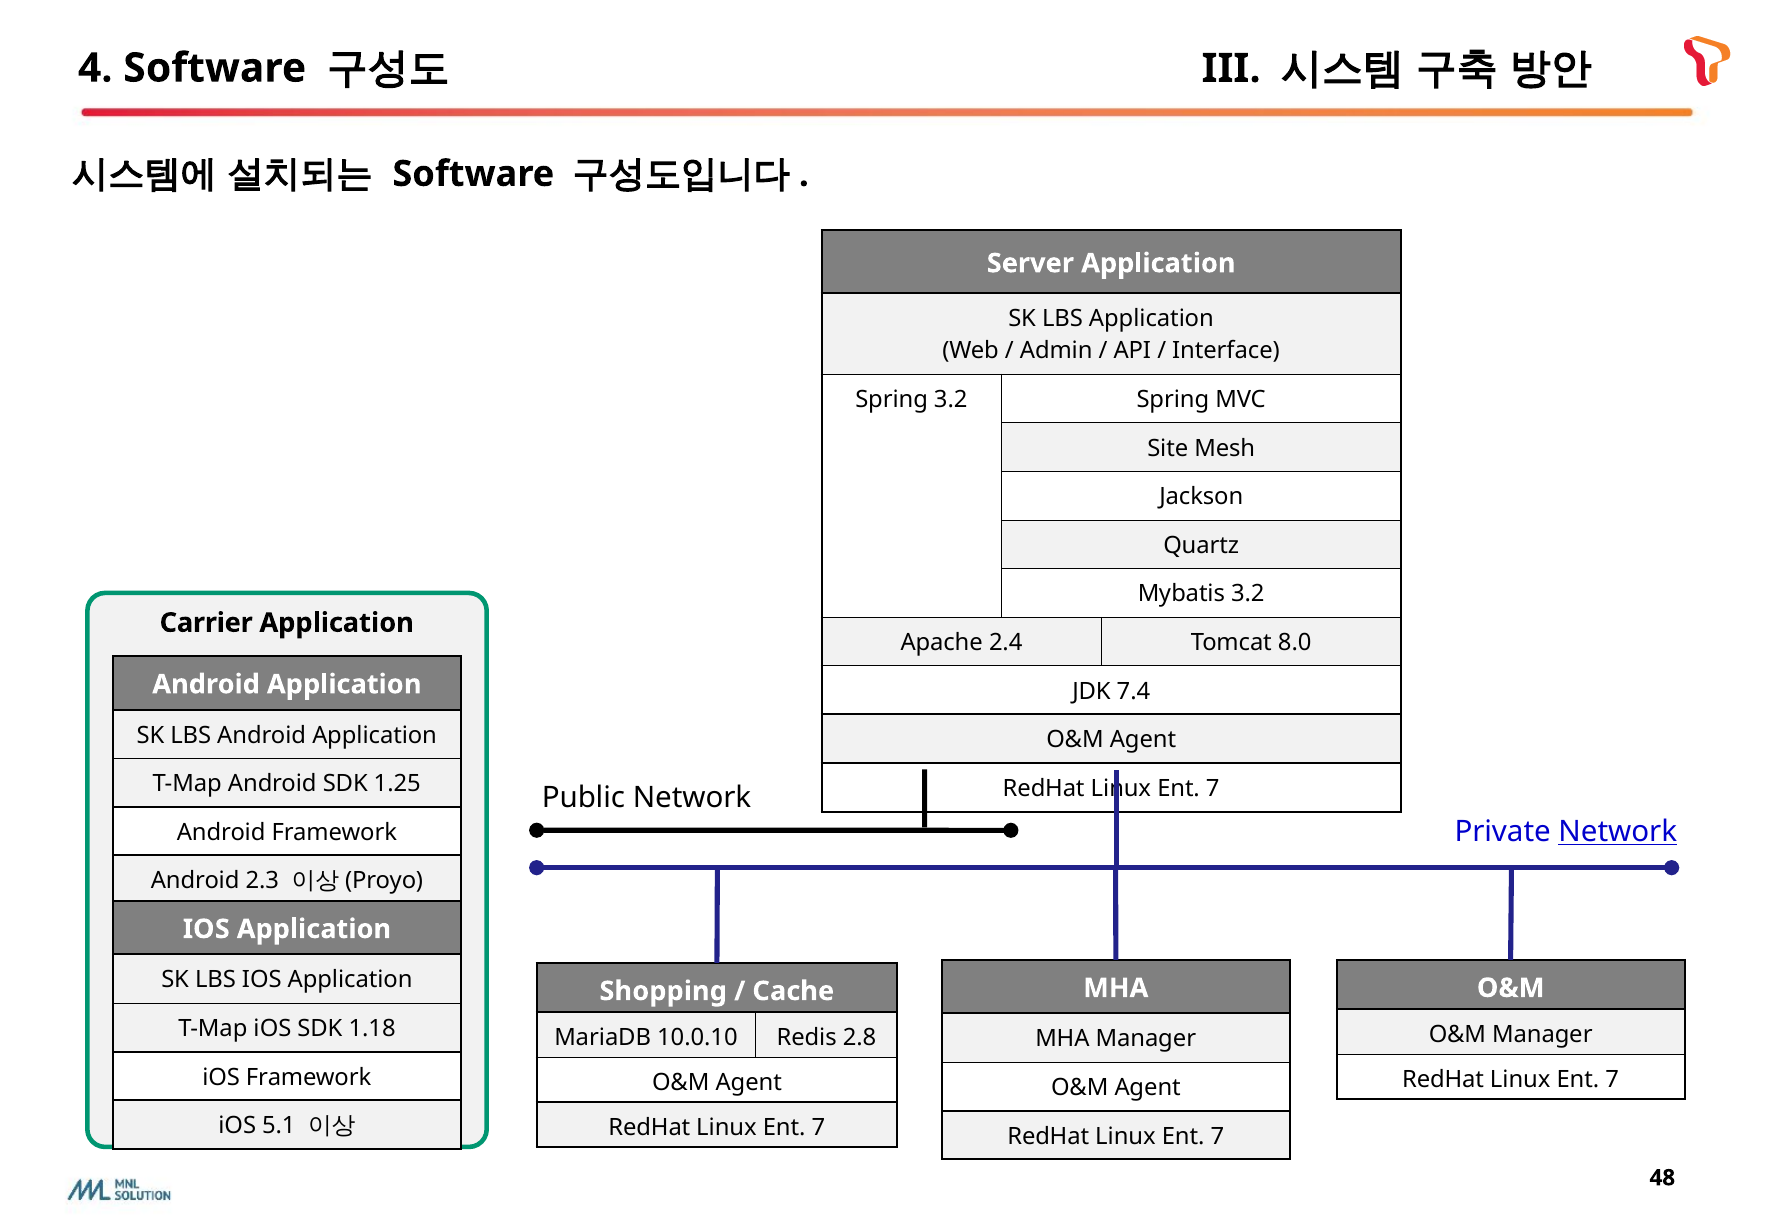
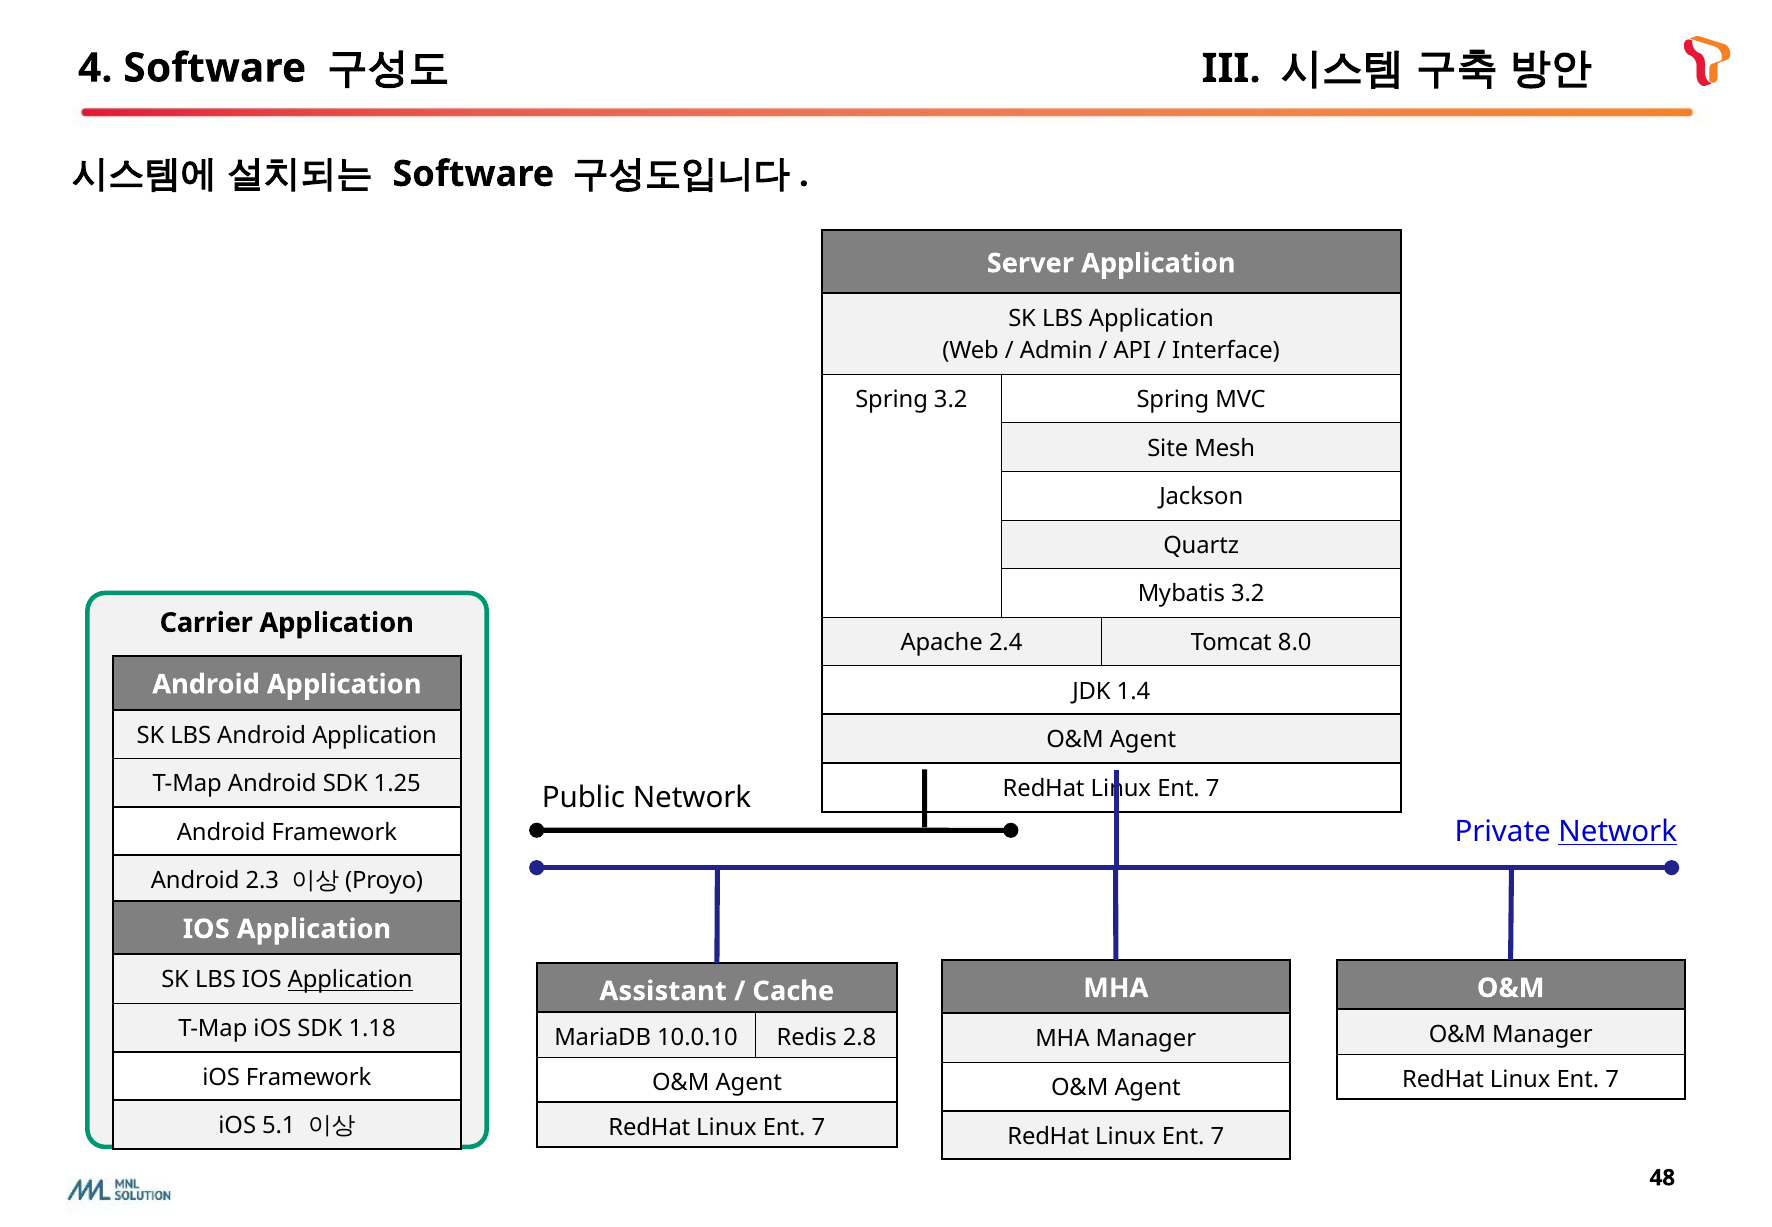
7.4: 7.4 -> 1.4
Application at (350, 980) underline: none -> present
Shopping: Shopping -> Assistant
